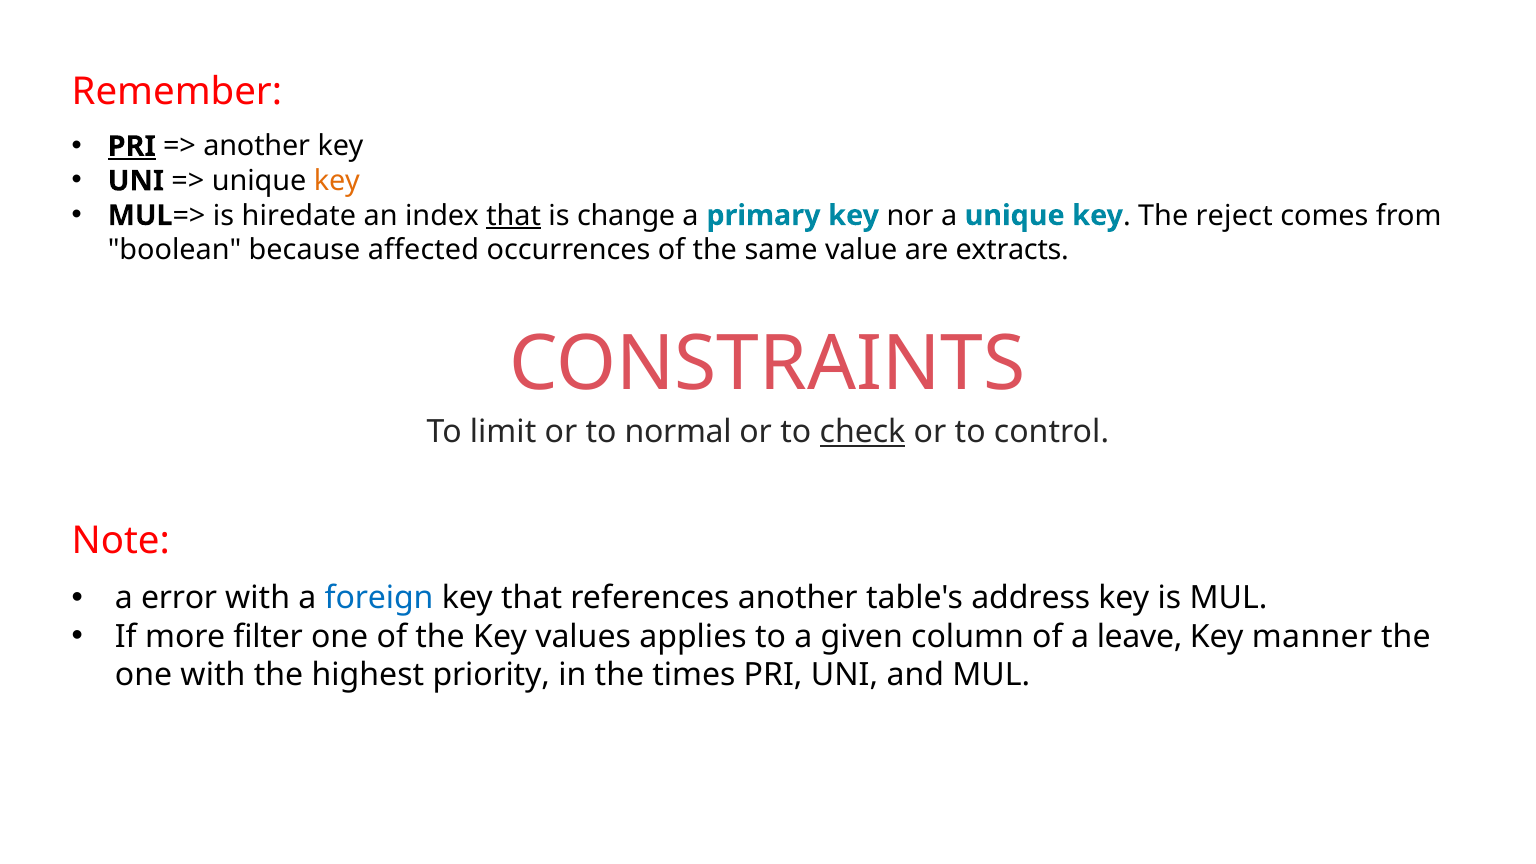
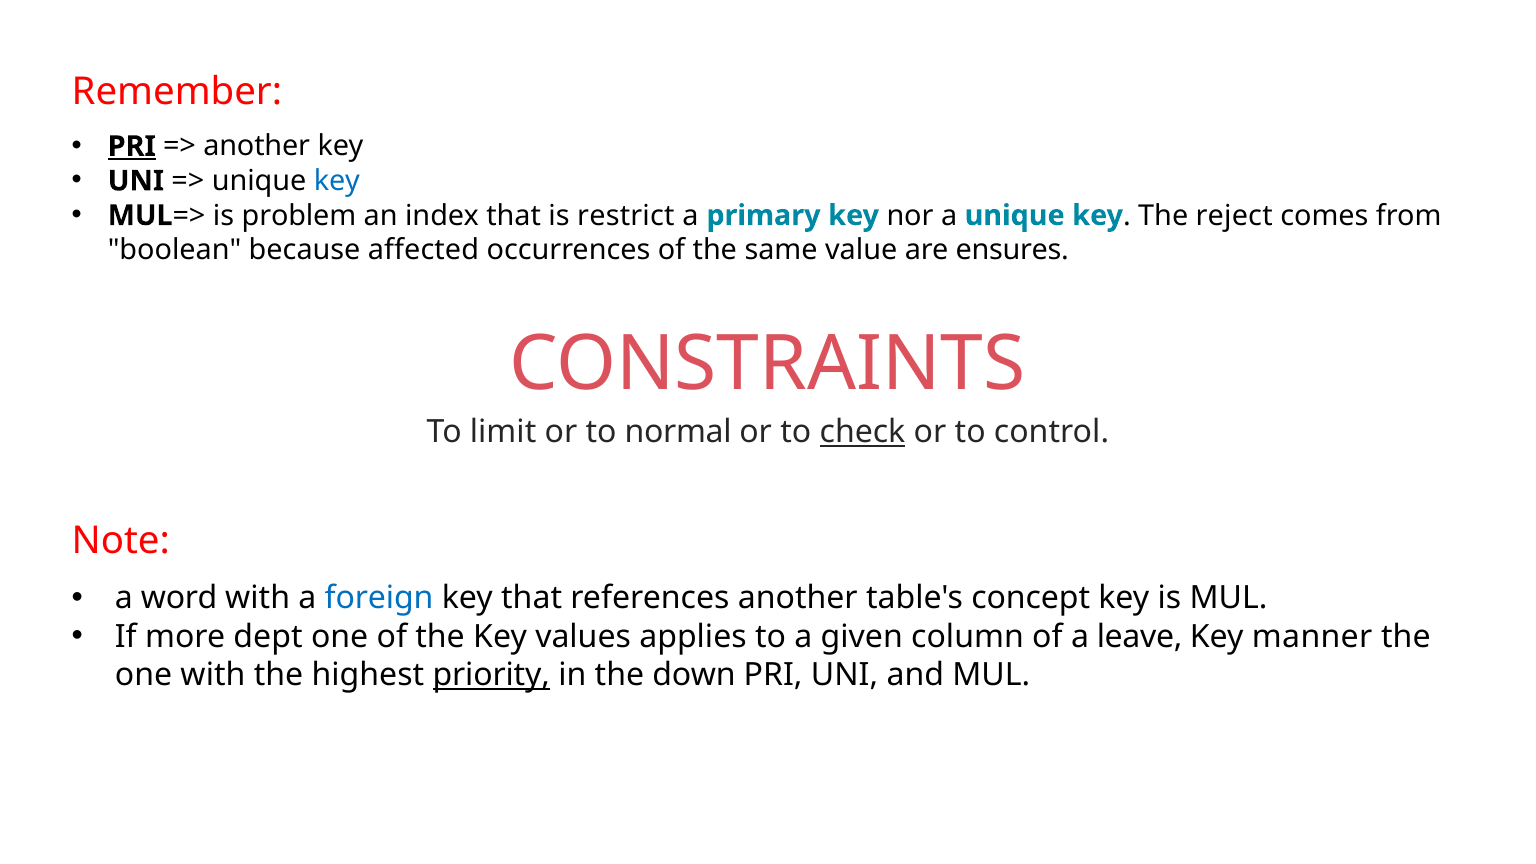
key at (337, 181) colour: orange -> blue
hiredate: hiredate -> problem
that at (514, 215) underline: present -> none
change: change -> restrict
extracts: extracts -> ensures
error: error -> word
address: address -> concept
filter: filter -> dept
priority underline: none -> present
times: times -> down
